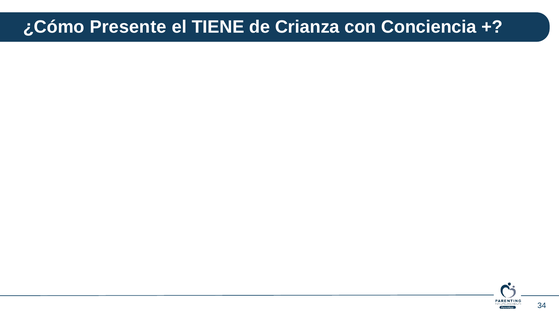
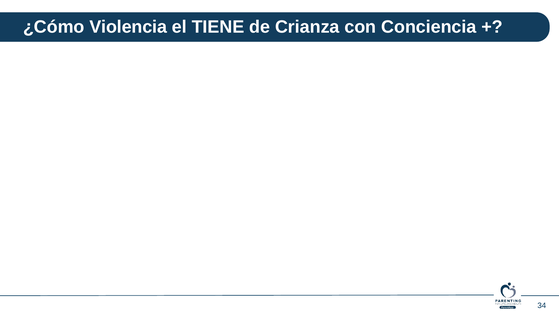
Presente: Presente -> Violencia
